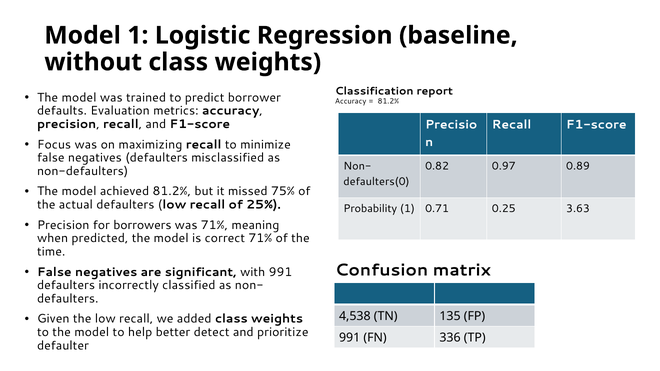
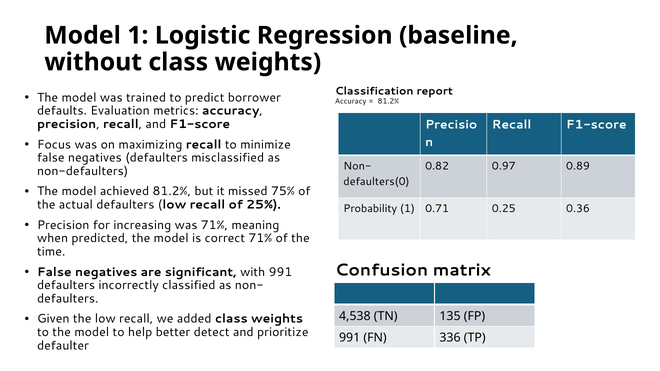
3.63: 3.63 -> 0.36
borrowers: borrowers -> increasing
